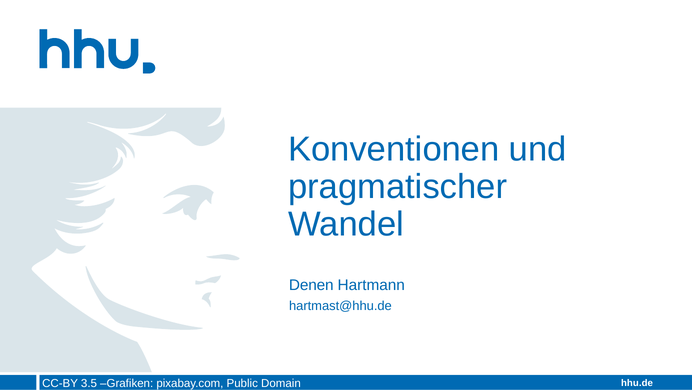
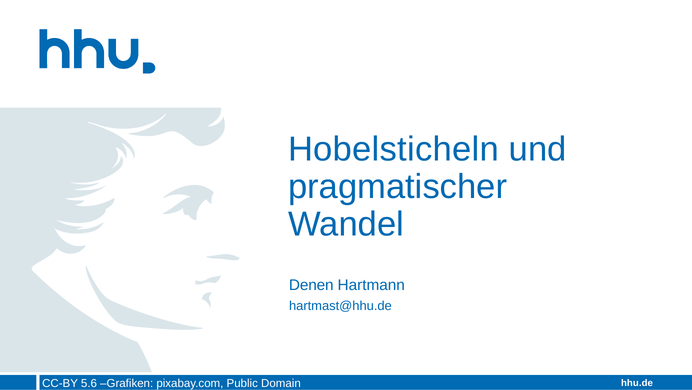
Konventionen: Konventionen -> Hobelsticheln
3.5: 3.5 -> 5.6
